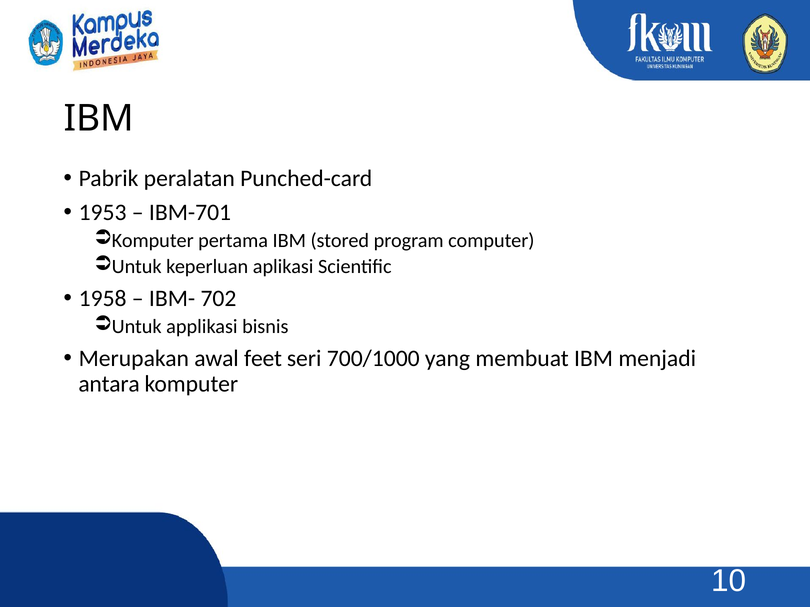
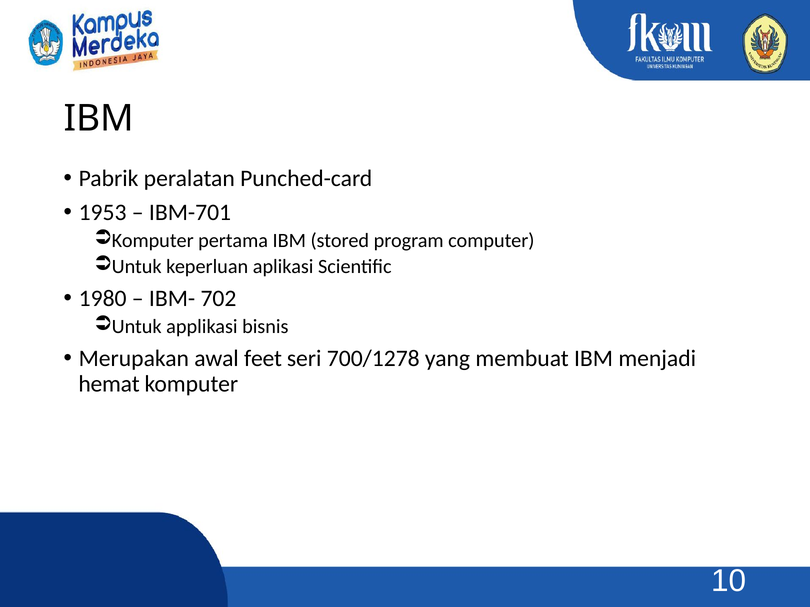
1958: 1958 -> 1980
700/1000: 700/1000 -> 700/1278
antara: antara -> hemat
